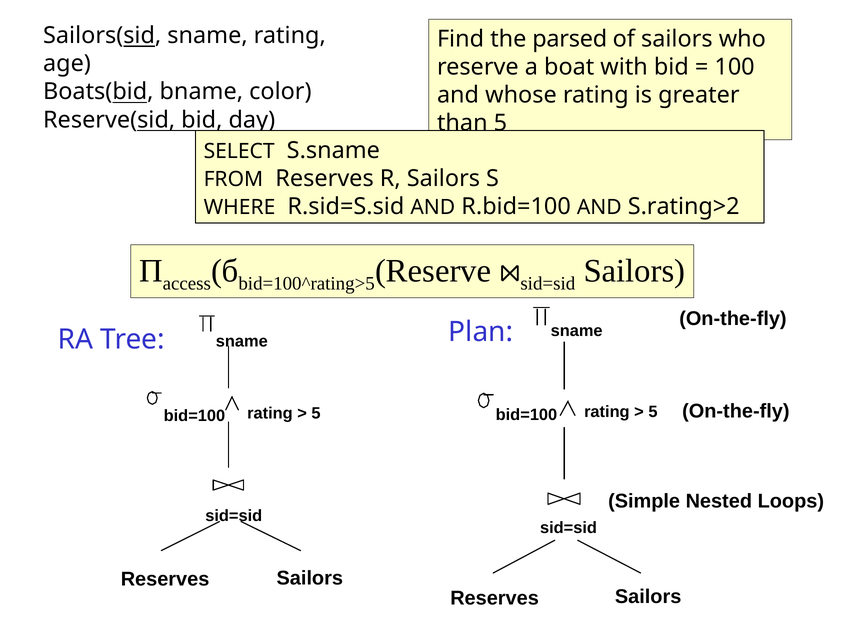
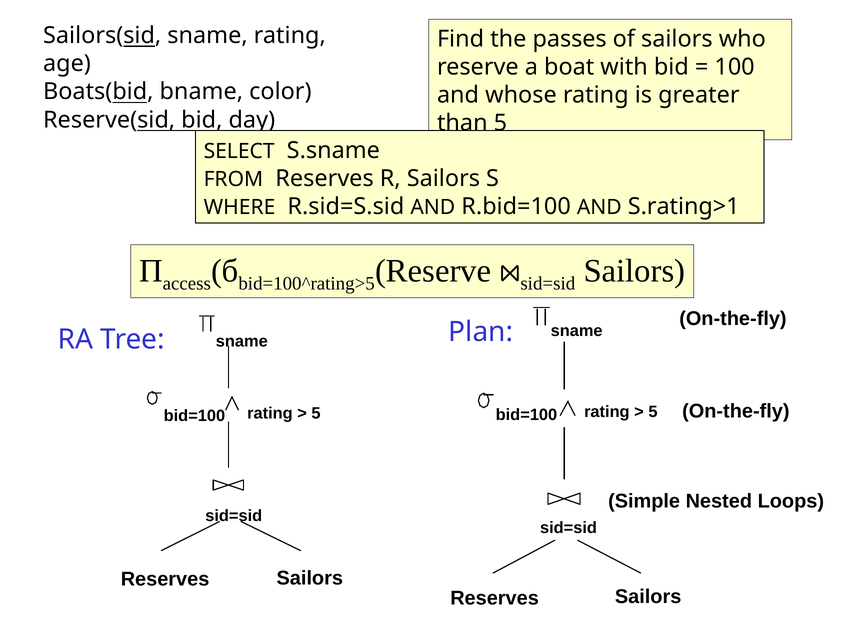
parsed: parsed -> passes
S.rating>2: S.rating>2 -> S.rating>1
